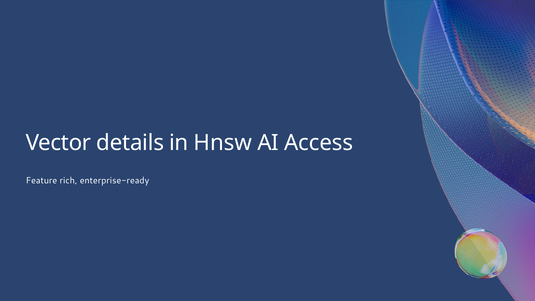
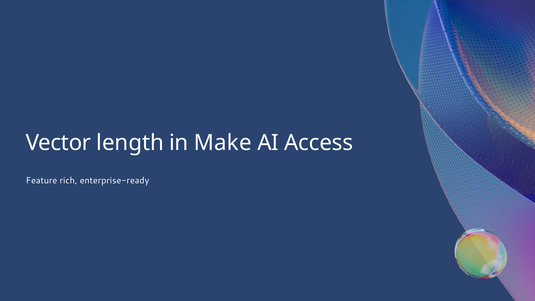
details: details -> length
Hnsw: Hnsw -> Make
